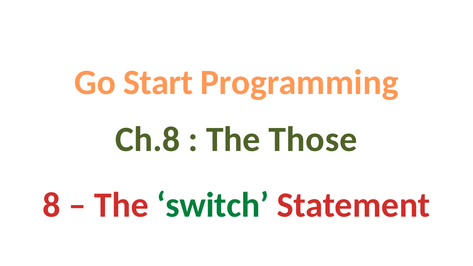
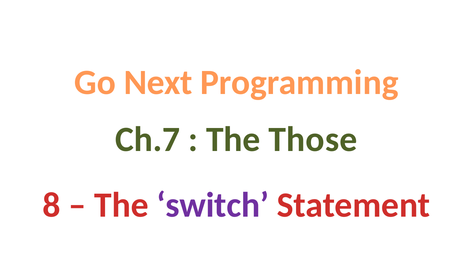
Start: Start -> Next
Ch.8: Ch.8 -> Ch.7
switch colour: green -> purple
